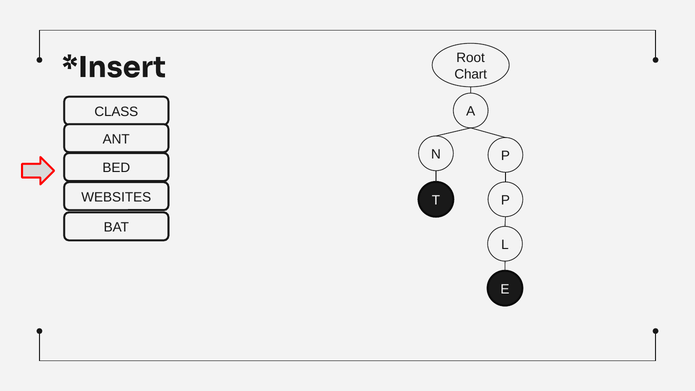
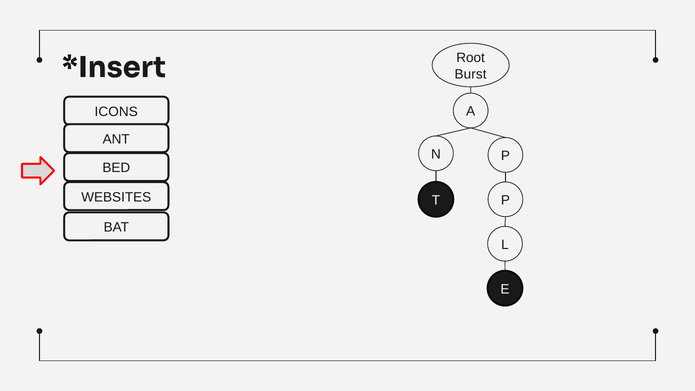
Chart: Chart -> Burst
CLASS: CLASS -> ICONS
